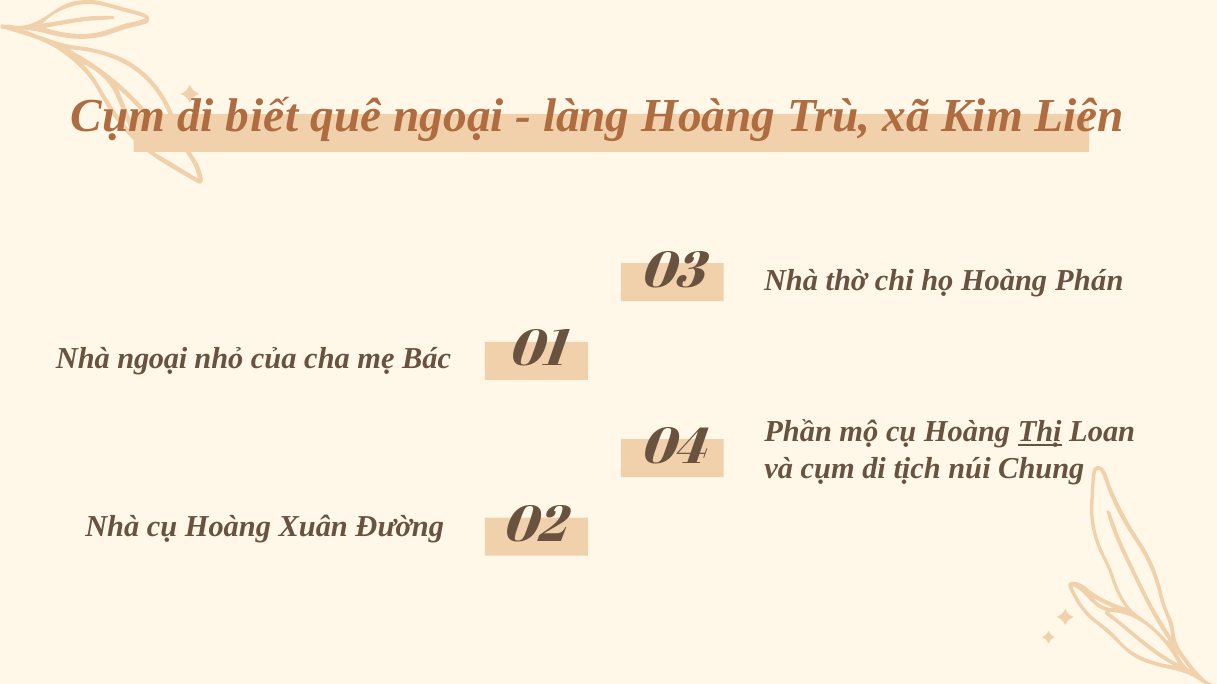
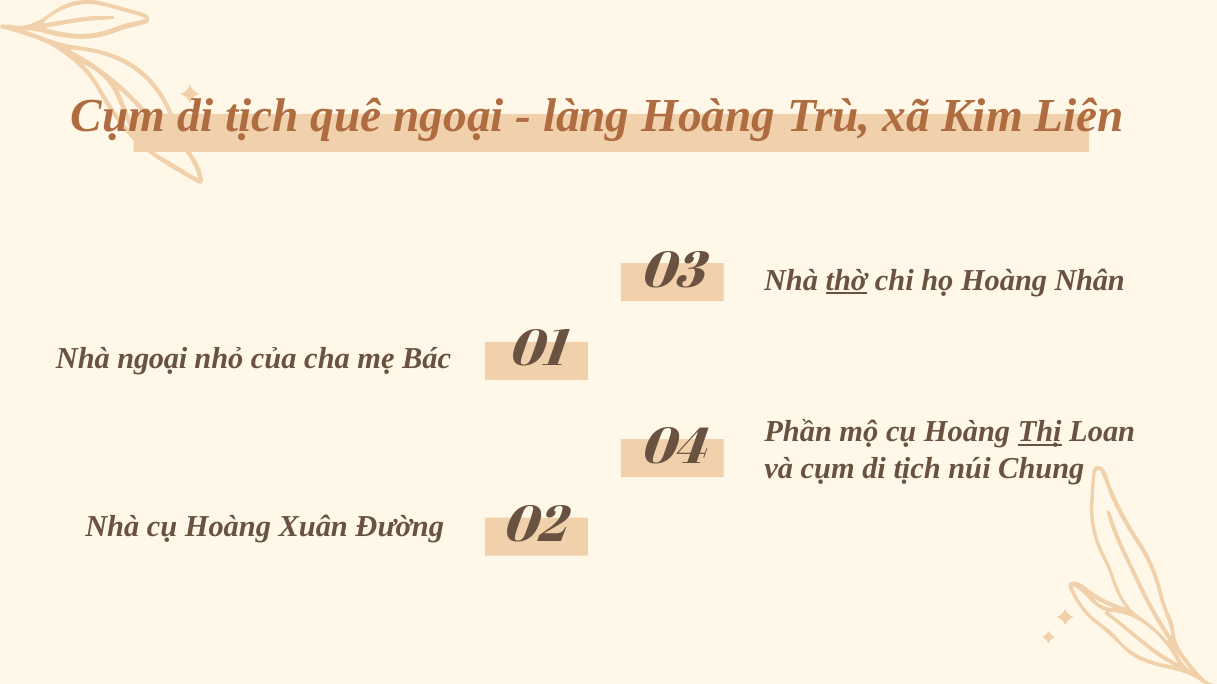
biết at (262, 116): biết -> tịch
thờ underline: none -> present
Phán: Phán -> Nhân
